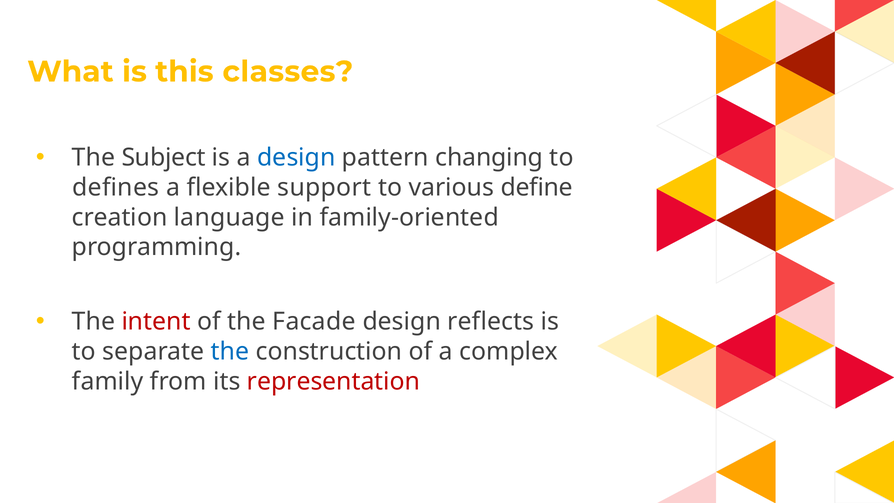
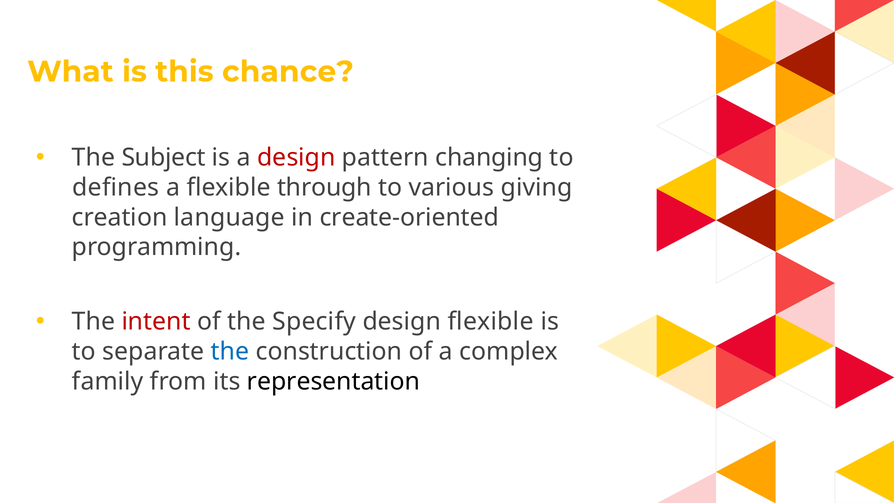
classes: classes -> chance
design at (296, 158) colour: blue -> red
support: support -> through
define: define -> giving
family-oriented: family-oriented -> create-oriented
Facade: Facade -> Specify
design reflects: reflects -> flexible
representation colour: red -> black
